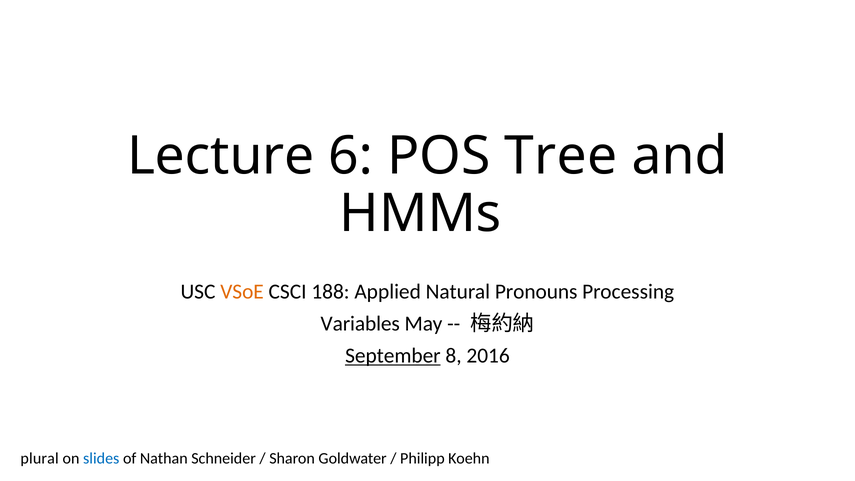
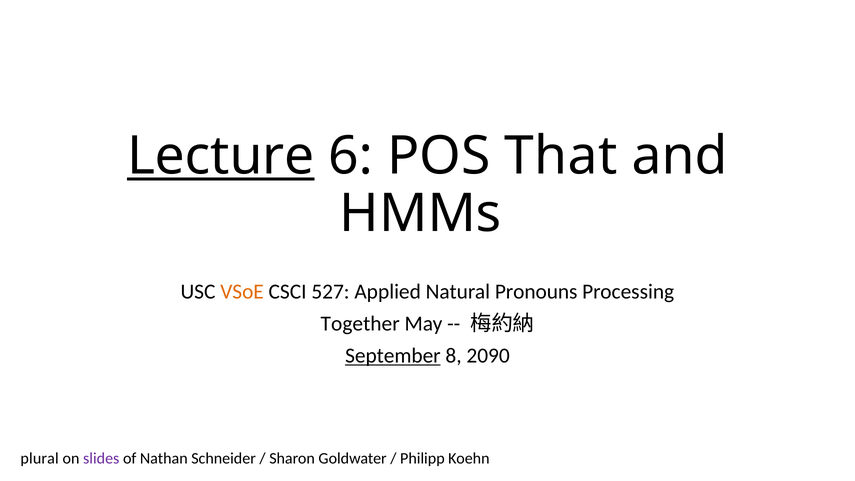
Lecture underline: none -> present
Tree: Tree -> That
188: 188 -> 527
Variables: Variables -> Together
2016: 2016 -> 2090
slides colour: blue -> purple
